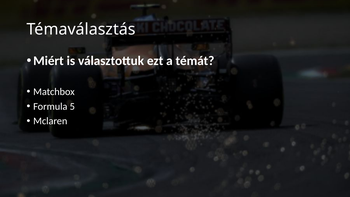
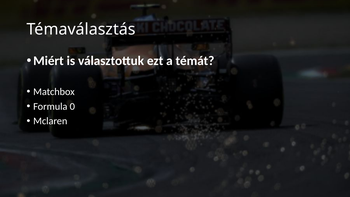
5: 5 -> 0
